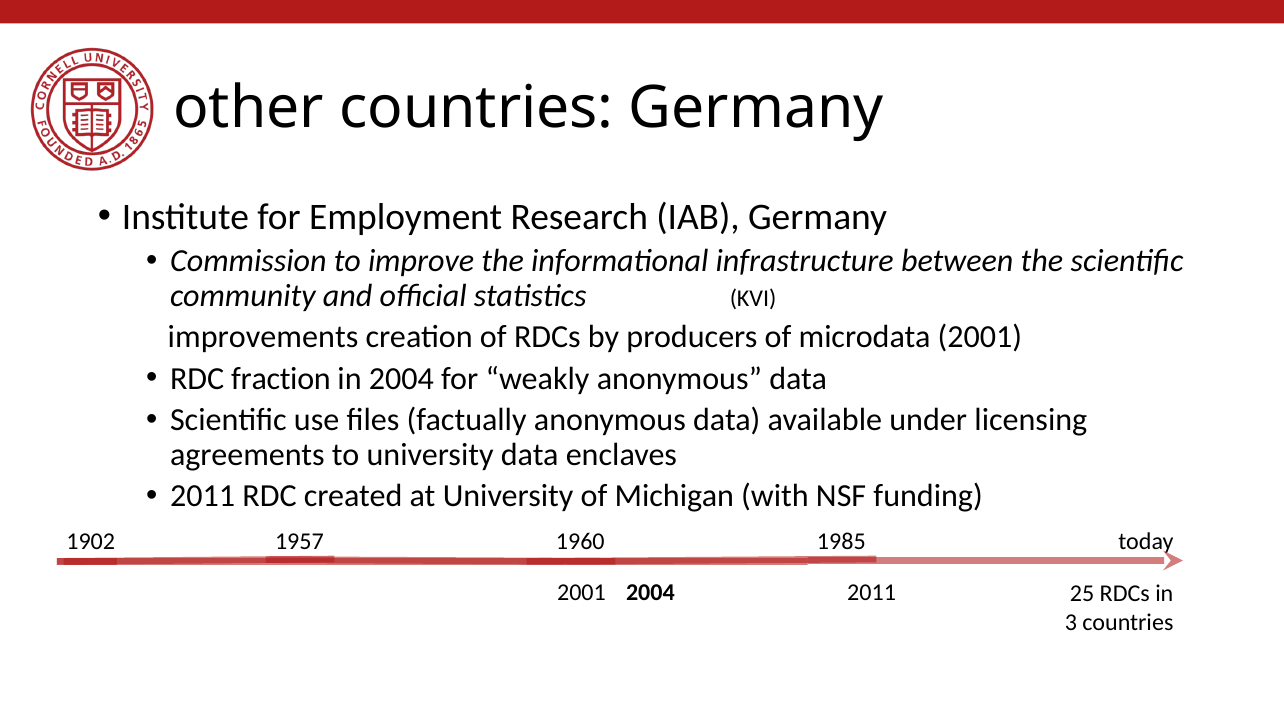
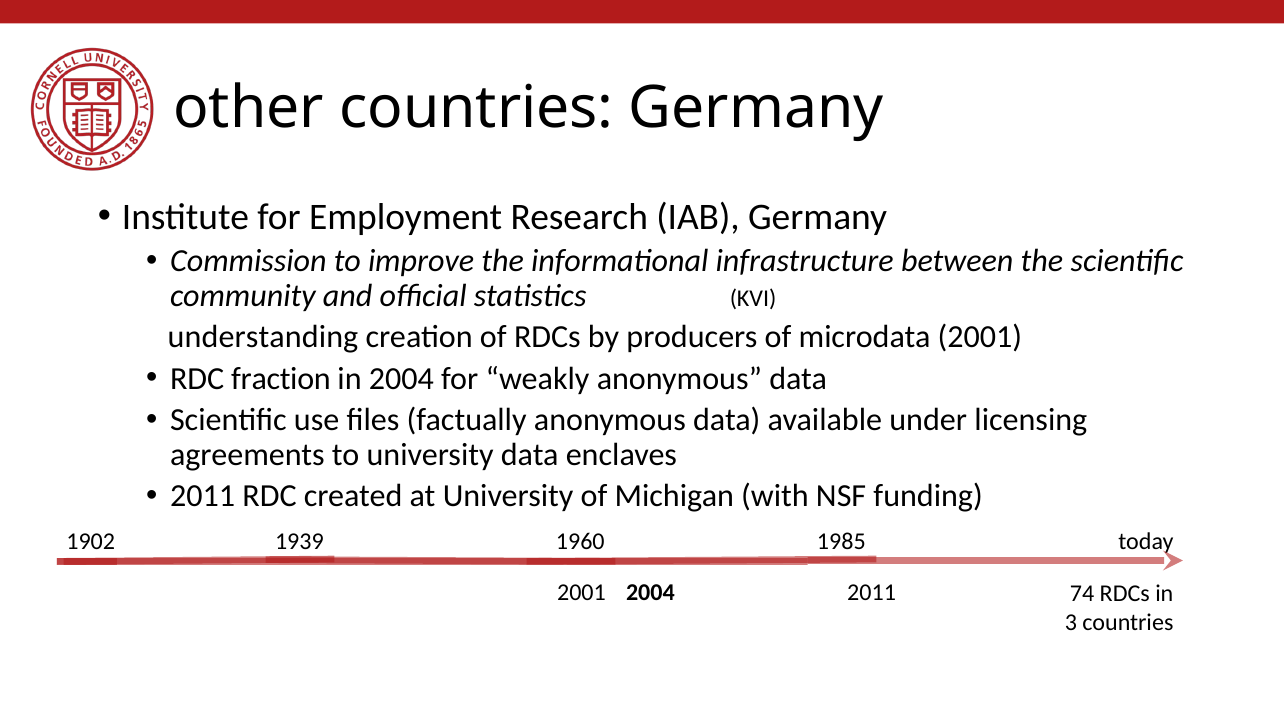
improvements: improvements -> understanding
1957: 1957 -> 1939
25: 25 -> 74
